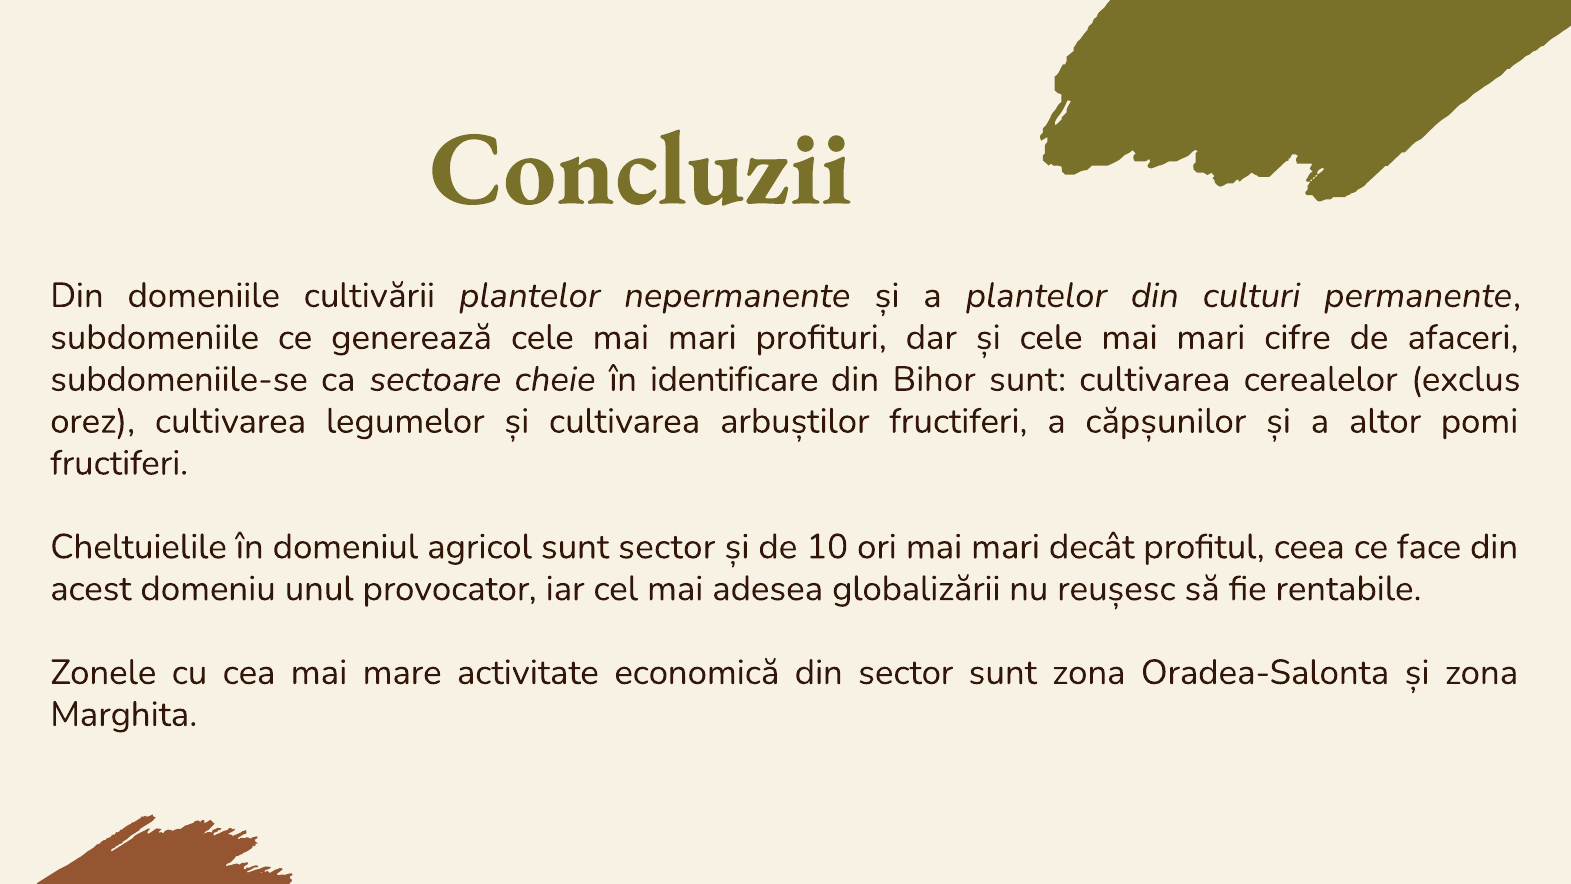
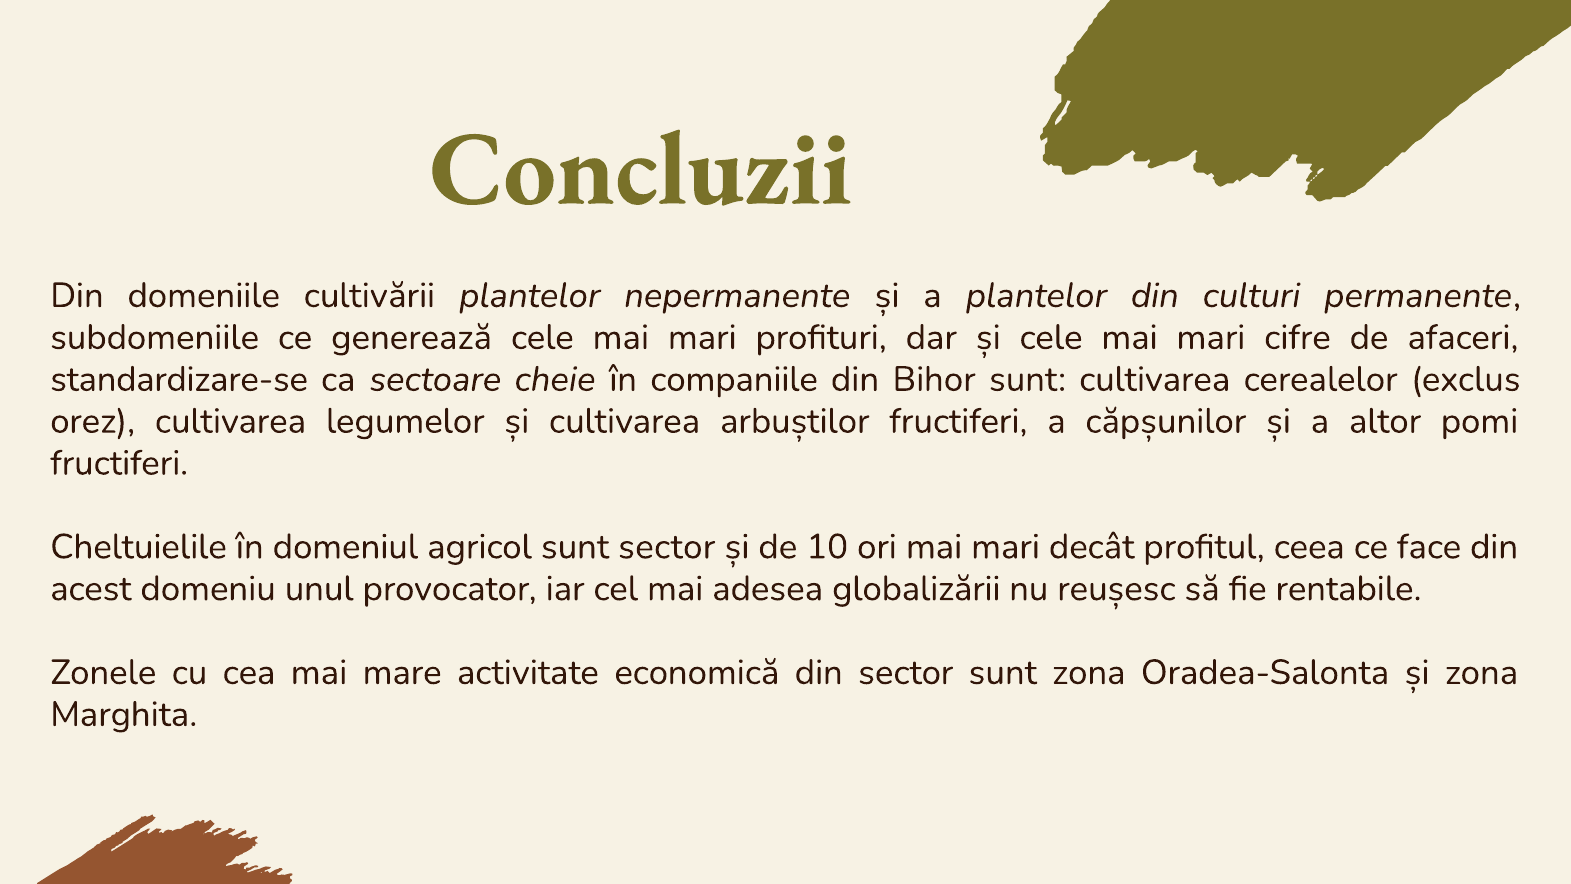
subdomeniile-se: subdomeniile-se -> standardizare-se
identificare: identificare -> companiile
